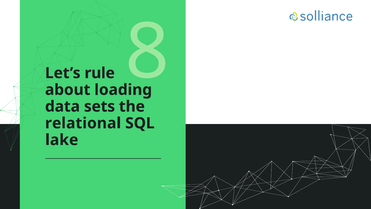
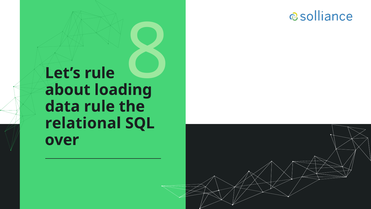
data sets: sets -> rule
lake: lake -> over
